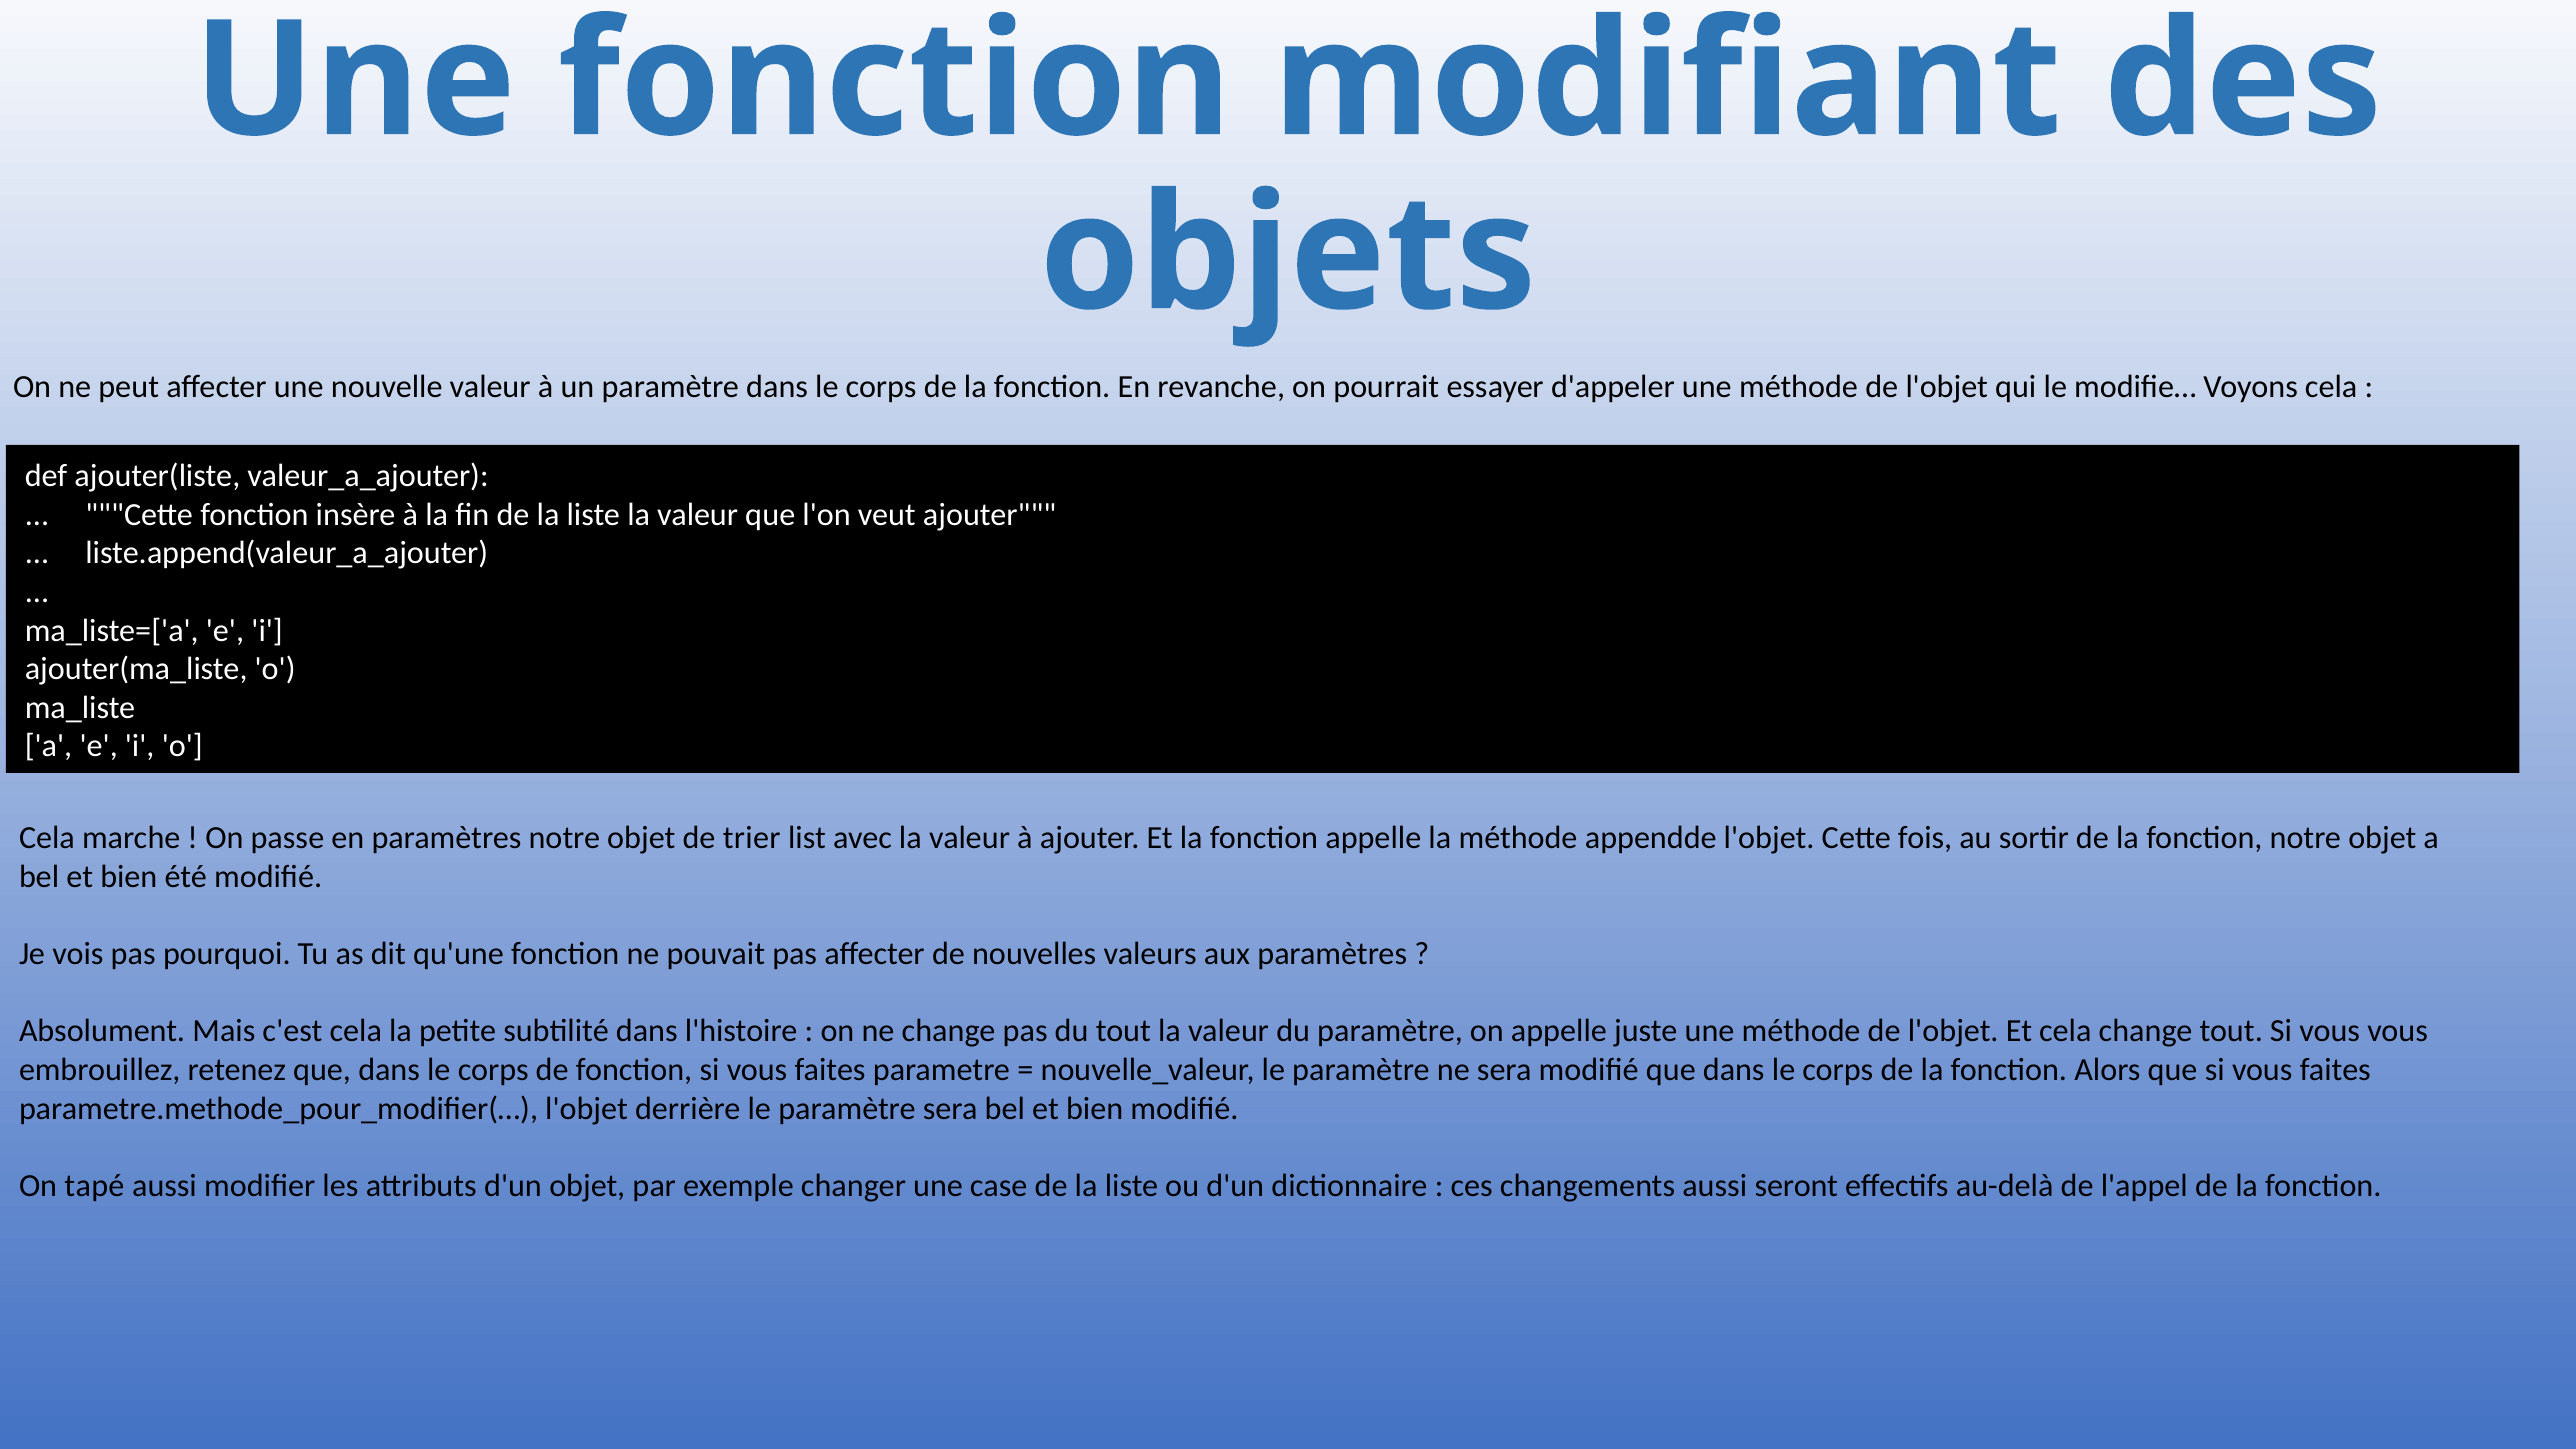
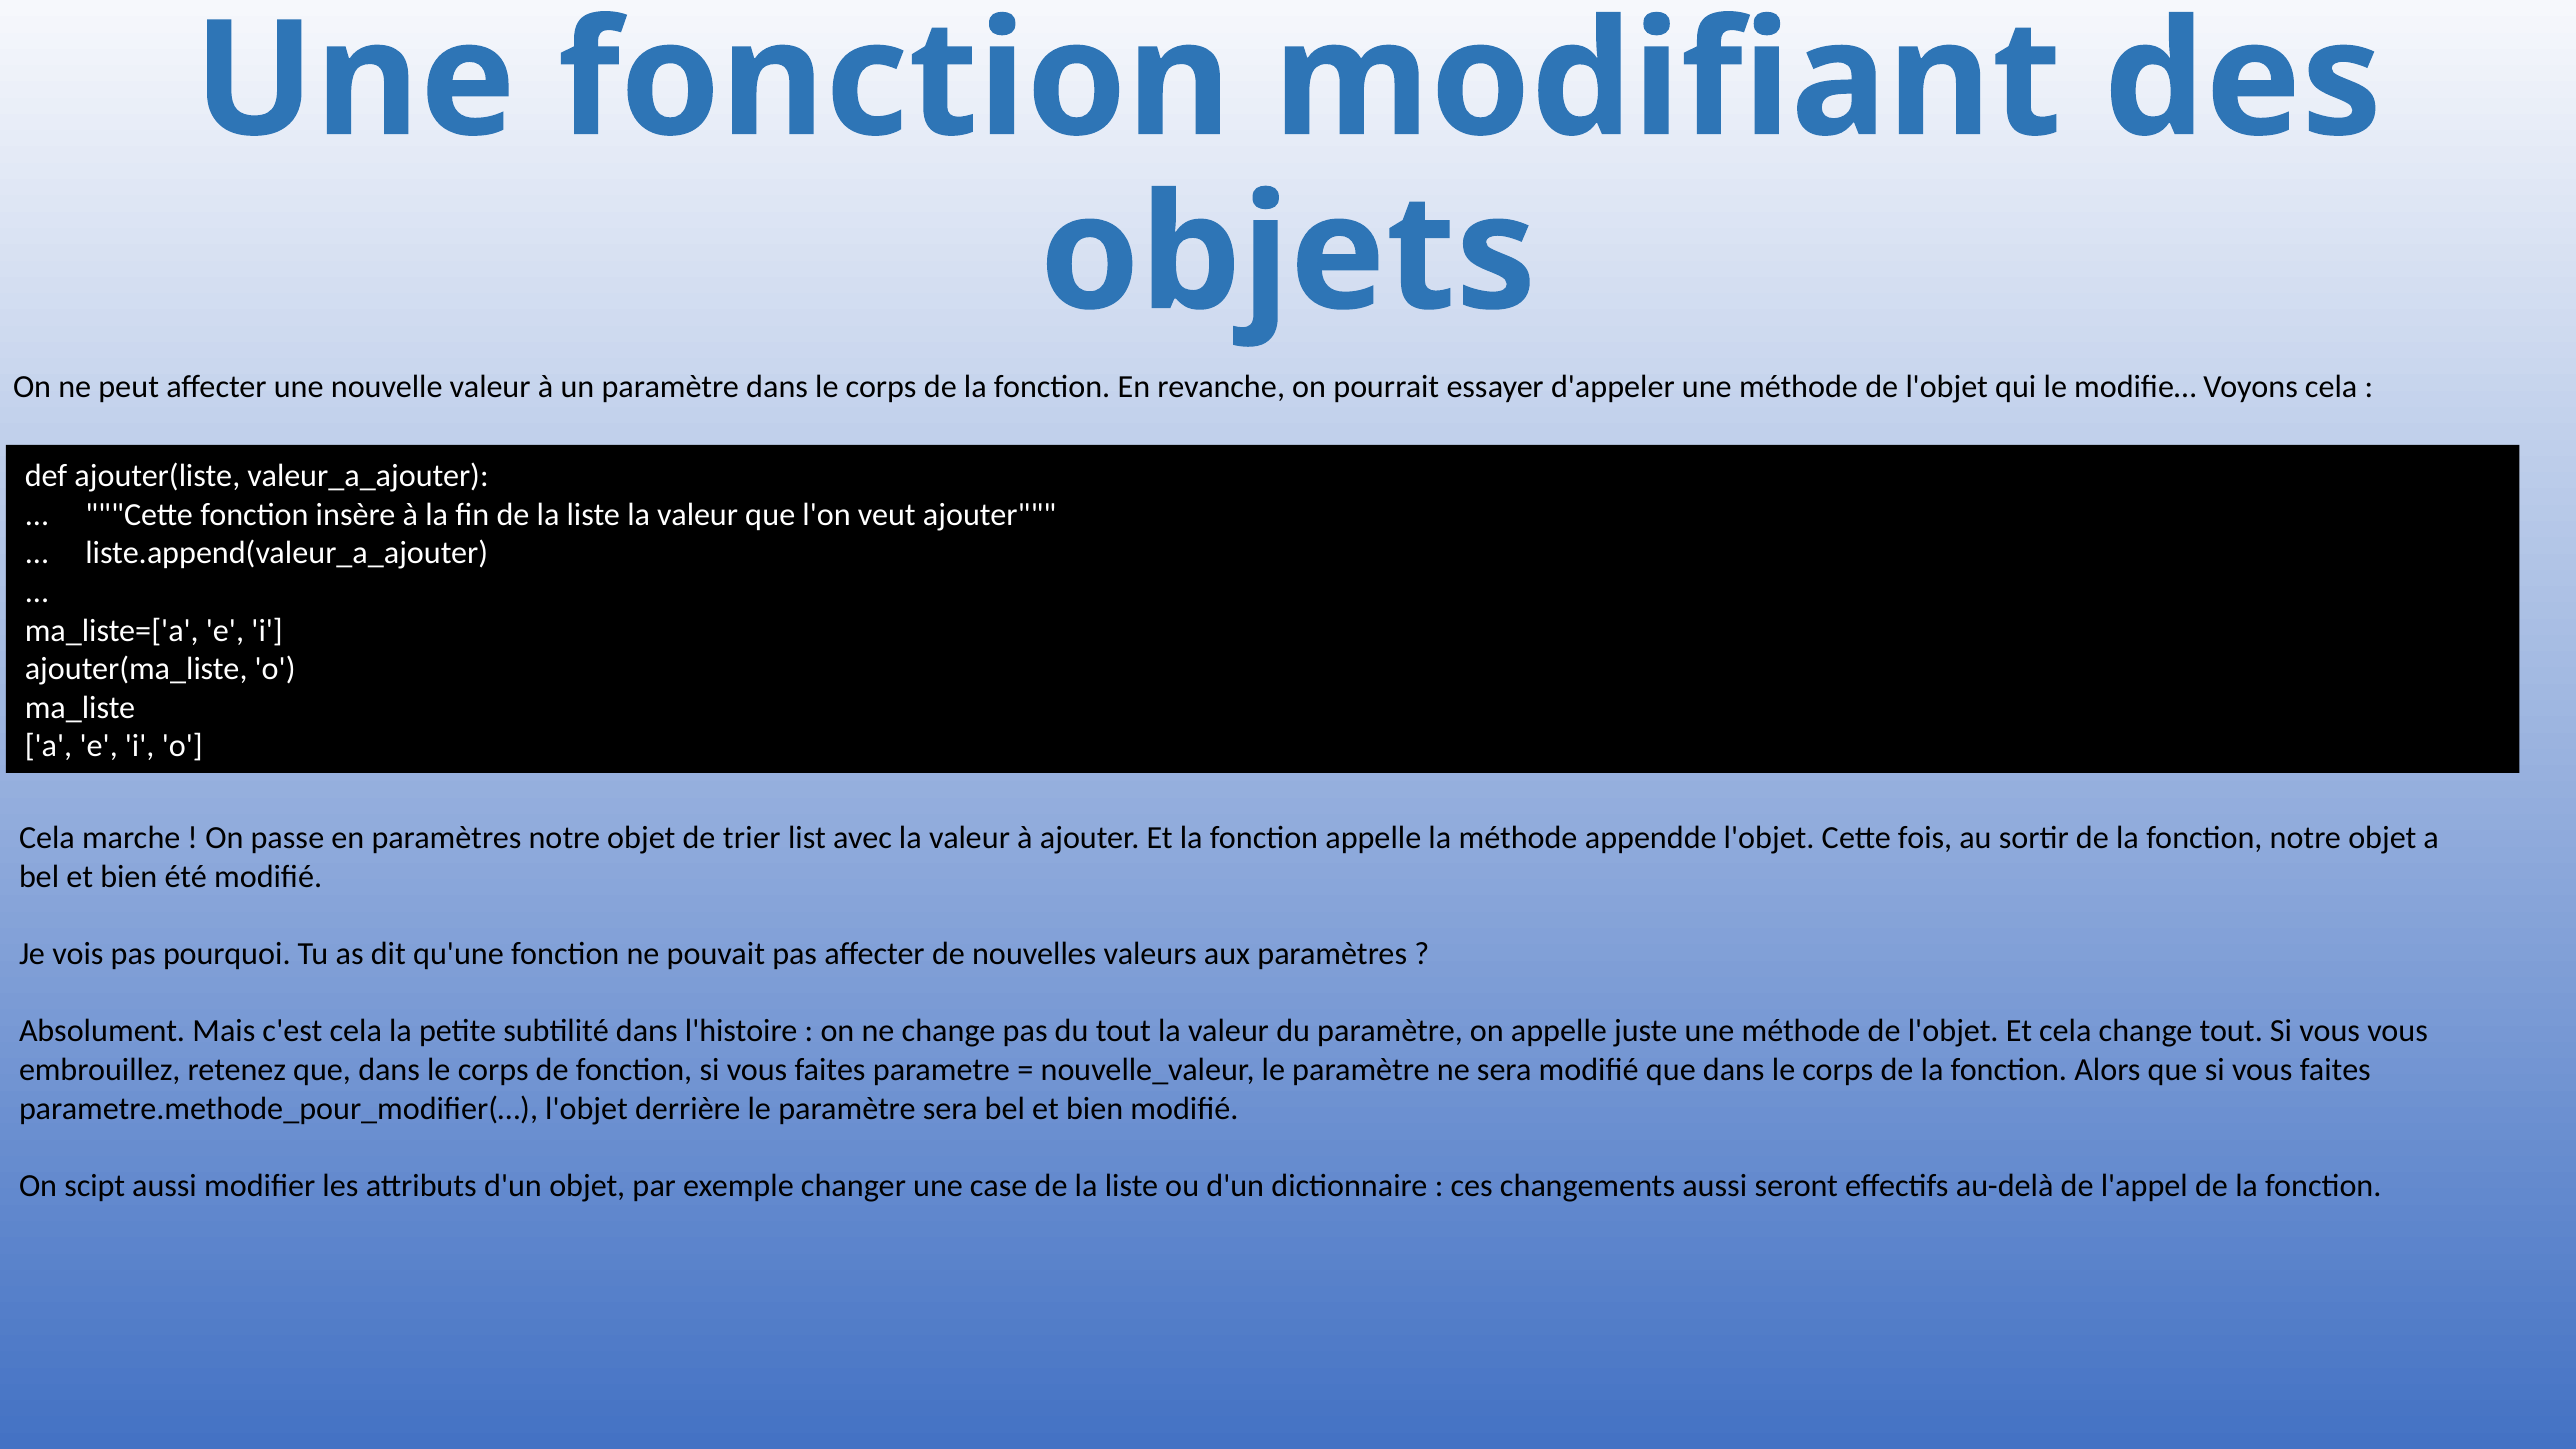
tapé: tapé -> scipt
